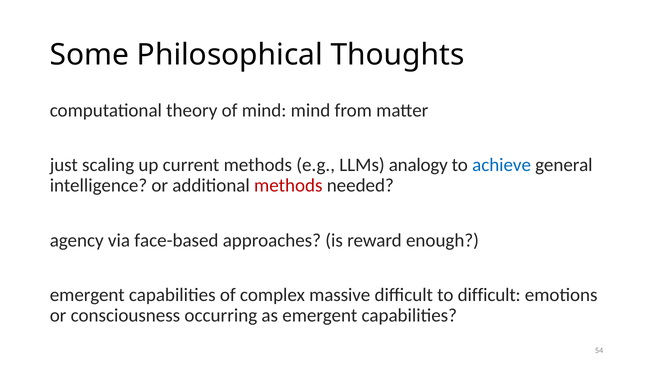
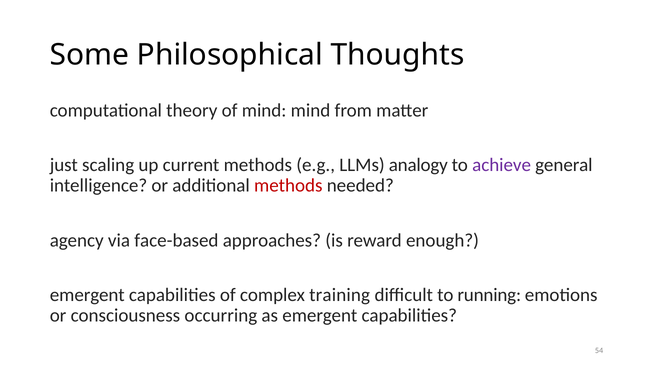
achieve colour: blue -> purple
massive: massive -> training
to difficult: difficult -> running
